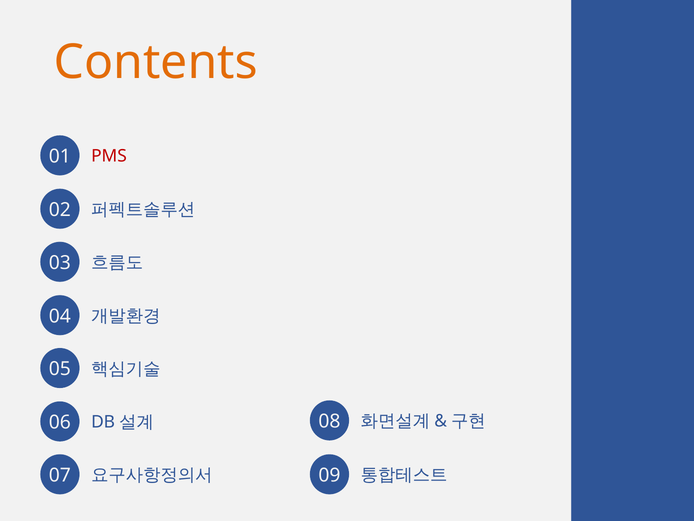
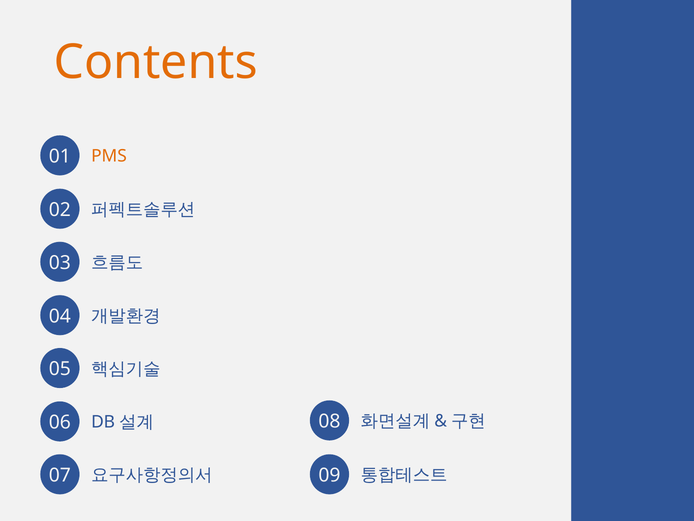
PMS colour: red -> orange
